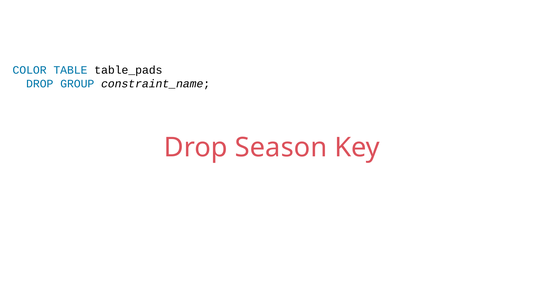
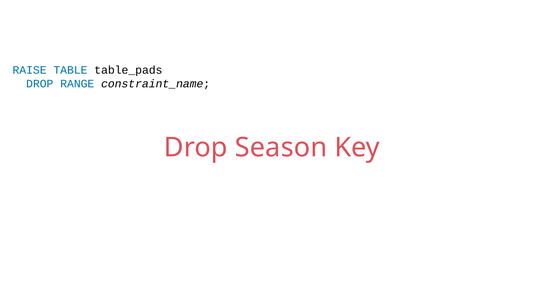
COLOR: COLOR -> RAISE
GROUP: GROUP -> RANGE
